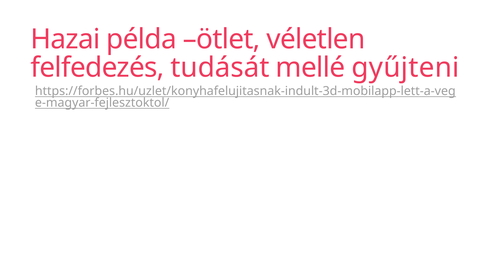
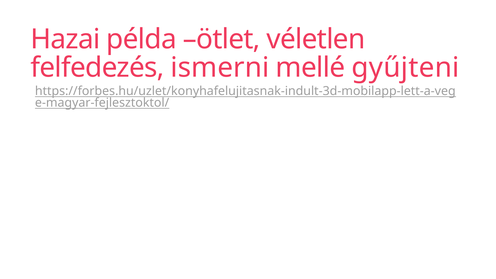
tudását: tudását -> ismerni
